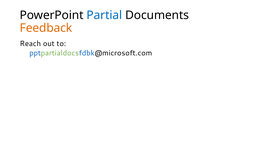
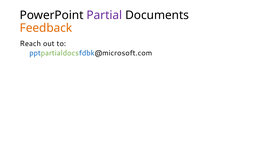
Partial colour: blue -> purple
